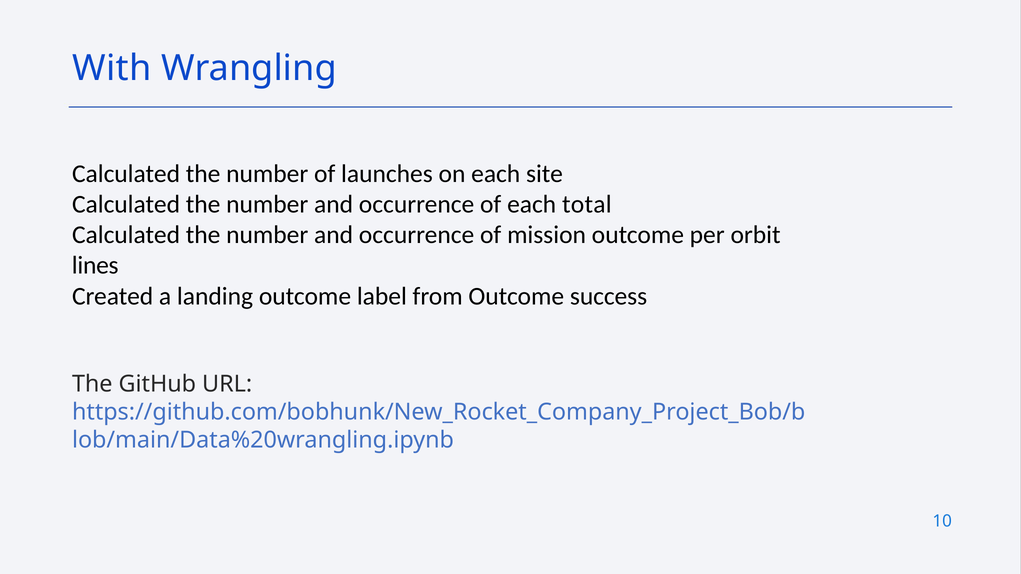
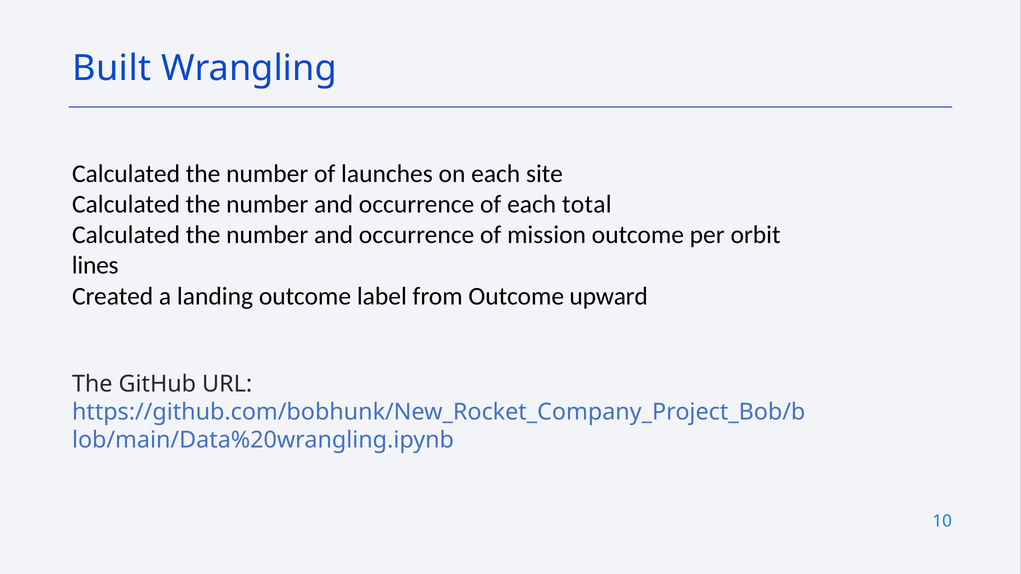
With: With -> Built
success: success -> upward
